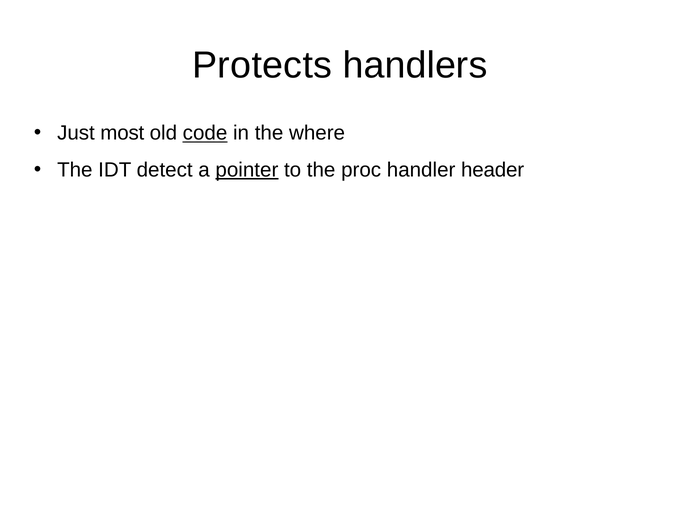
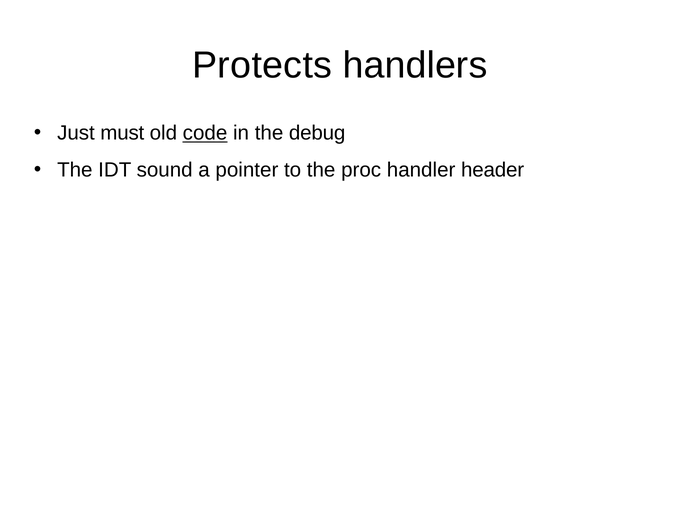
most: most -> must
where: where -> debug
detect: detect -> sound
pointer underline: present -> none
